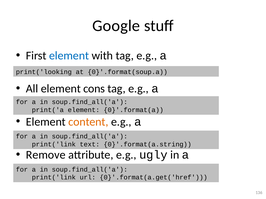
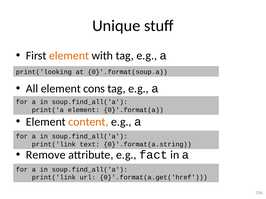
Google: Google -> Unique
element at (69, 56) colour: blue -> orange
ugly: ugly -> fact
